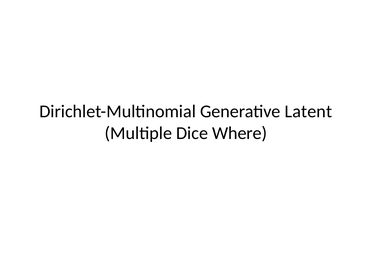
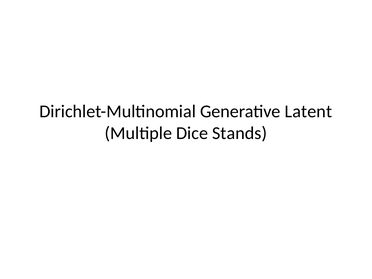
Where: Where -> Stands
